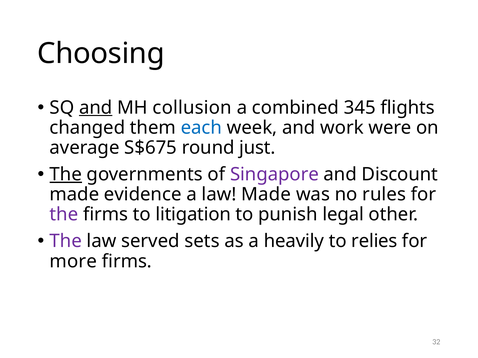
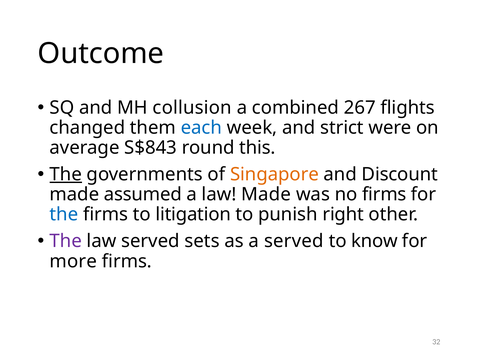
Choosing: Choosing -> Outcome
and at (96, 108) underline: present -> none
345: 345 -> 267
work: work -> strict
S$675: S$675 -> S$843
just: just -> this
Singapore colour: purple -> orange
evidence: evidence -> assumed
no rules: rules -> firms
the at (64, 215) colour: purple -> blue
legal: legal -> right
a heavily: heavily -> served
relies: relies -> know
